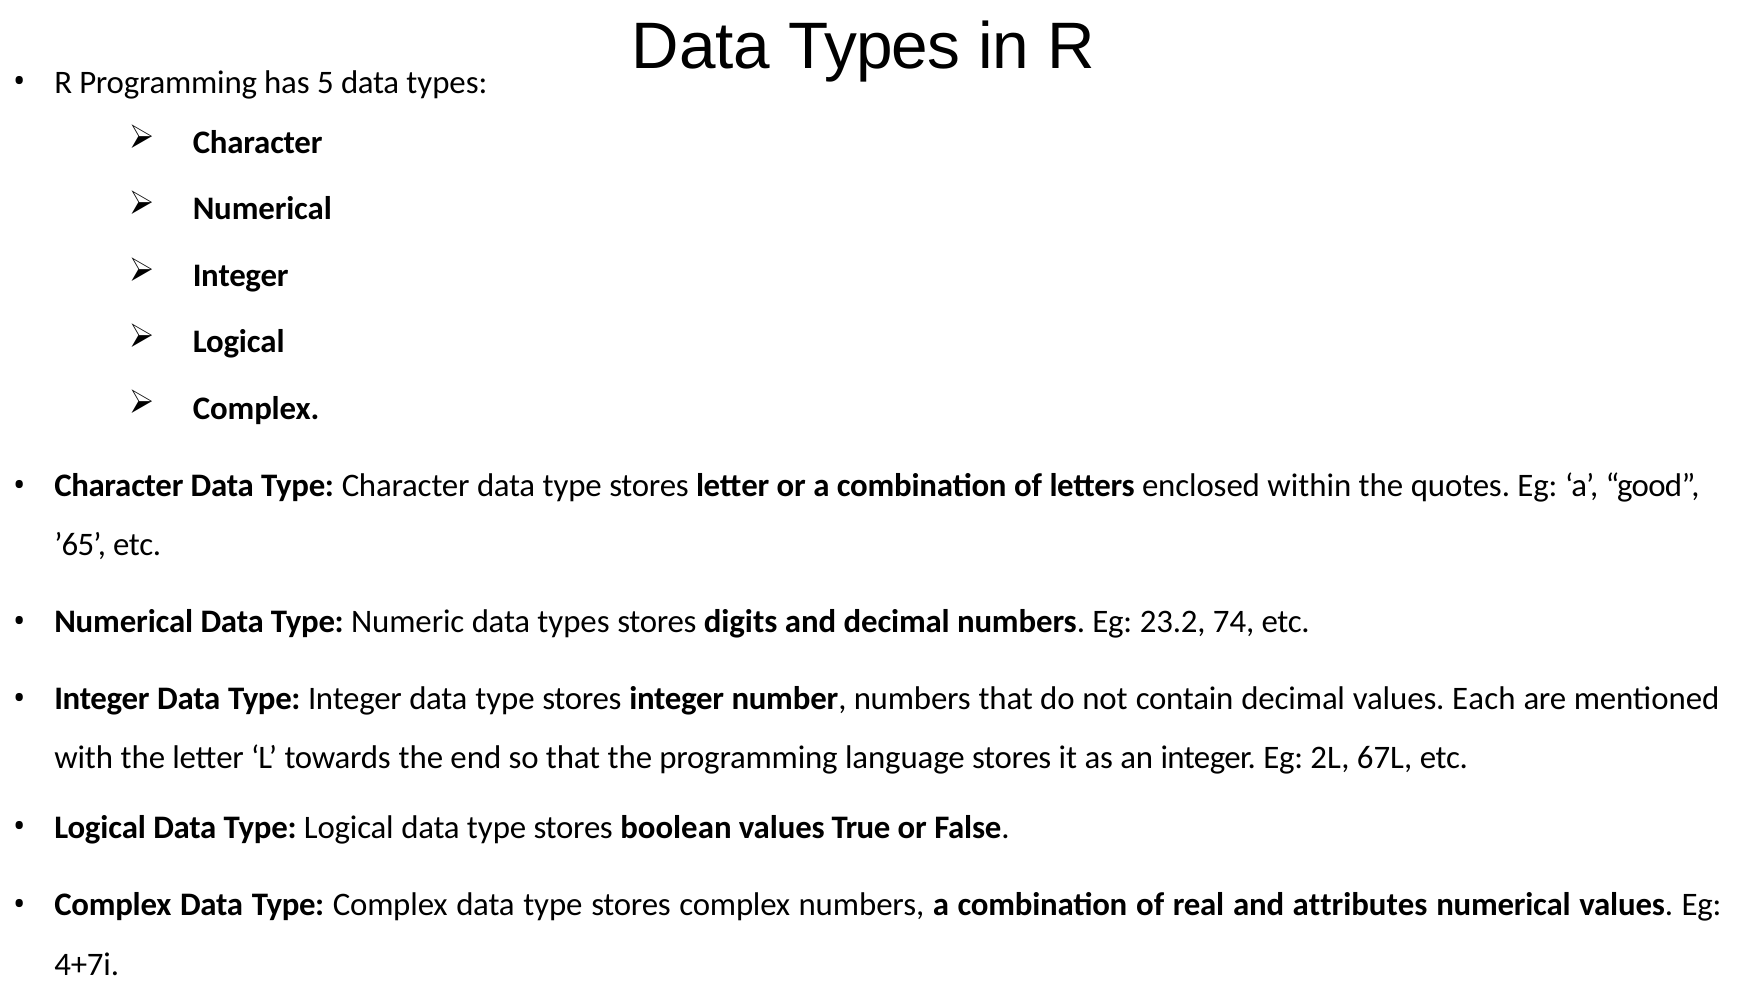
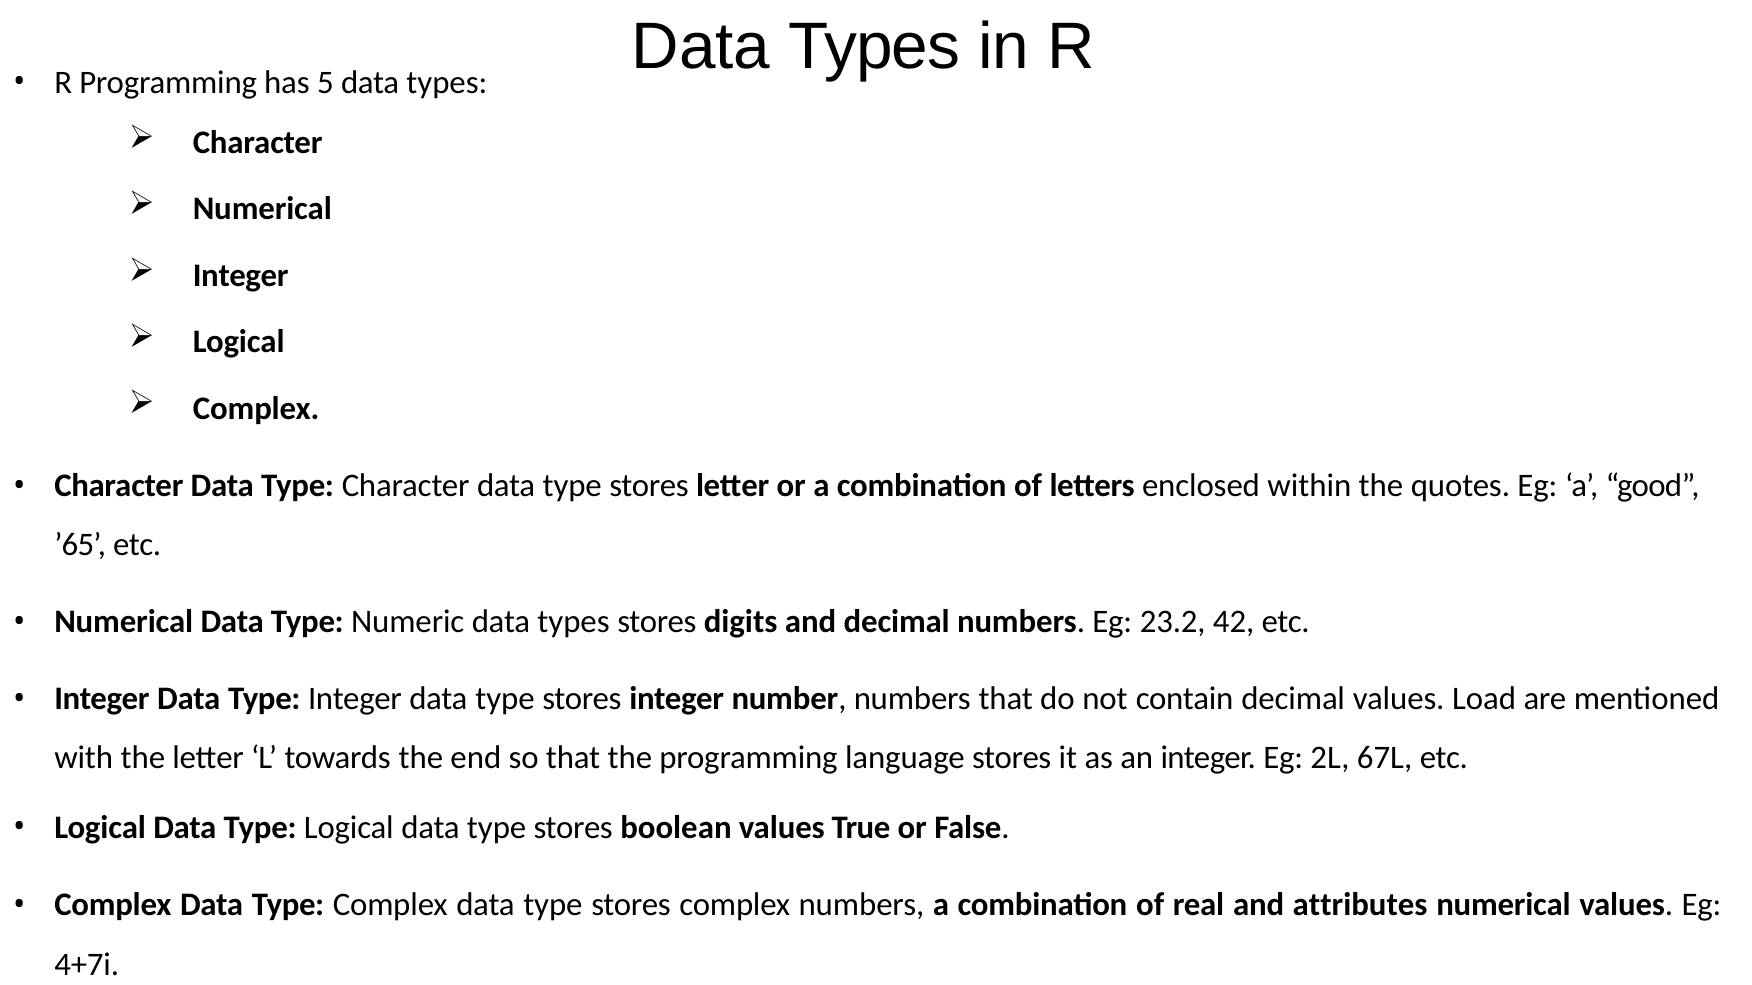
74: 74 -> 42
Each: Each -> Load
